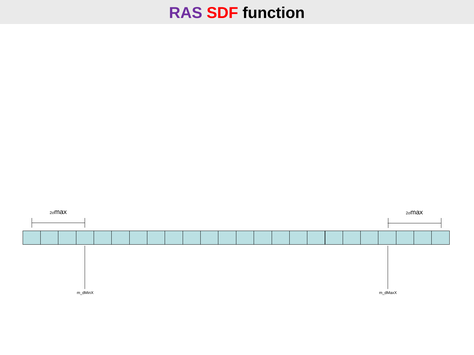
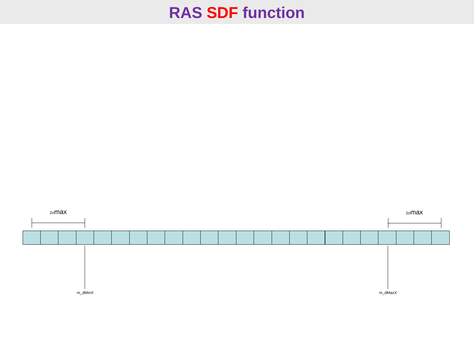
function colour: black -> purple
